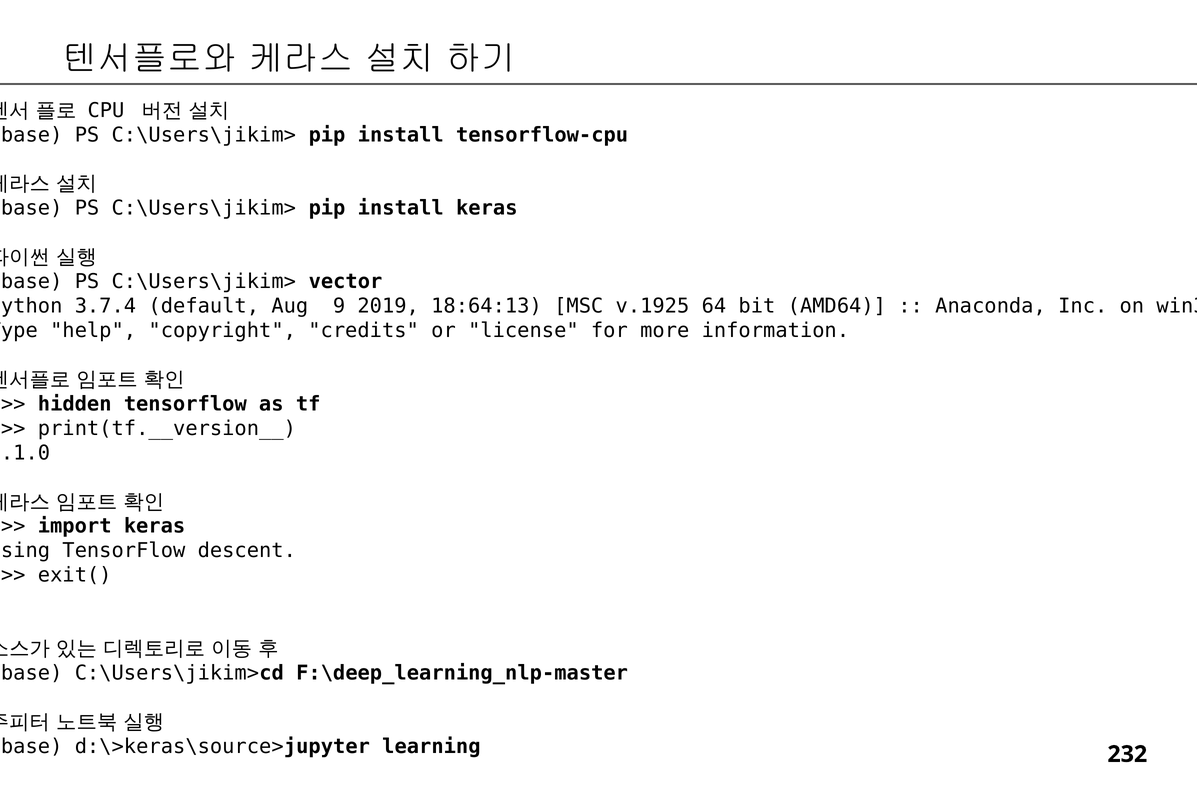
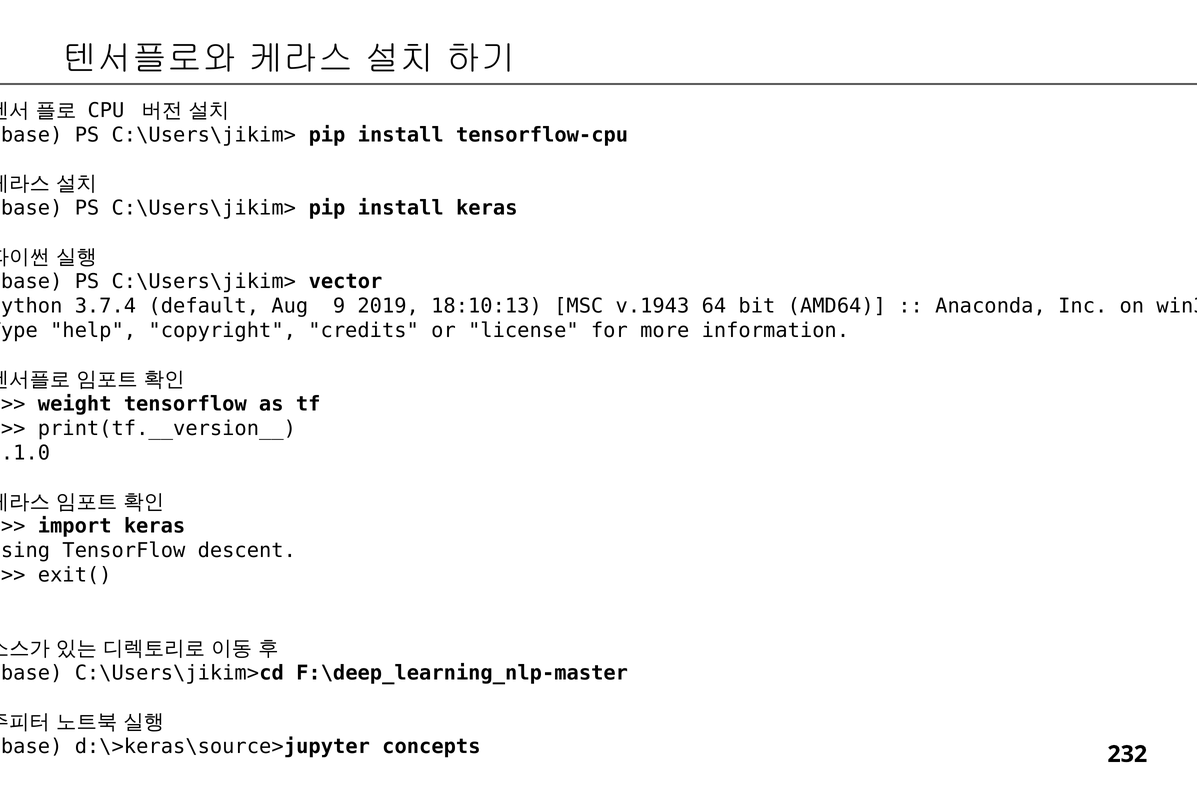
18:64:13: 18:64:13 -> 18:10:13
v.1925: v.1925 -> v.1943
hidden: hidden -> weight
learning: learning -> concepts
